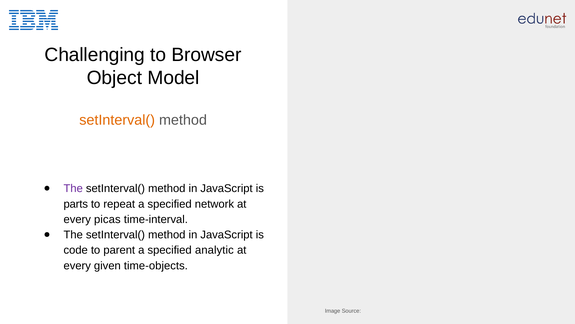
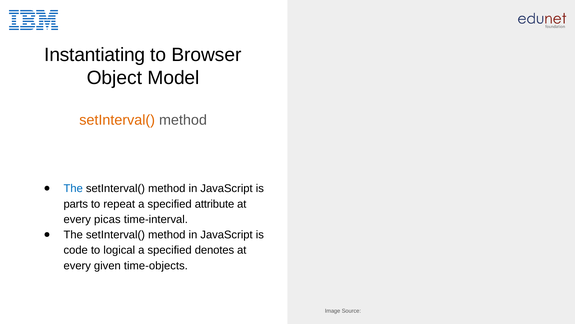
Challenging: Challenging -> Instantiating
The at (73, 188) colour: purple -> blue
network: network -> attribute
parent: parent -> logical
analytic: analytic -> denotes
